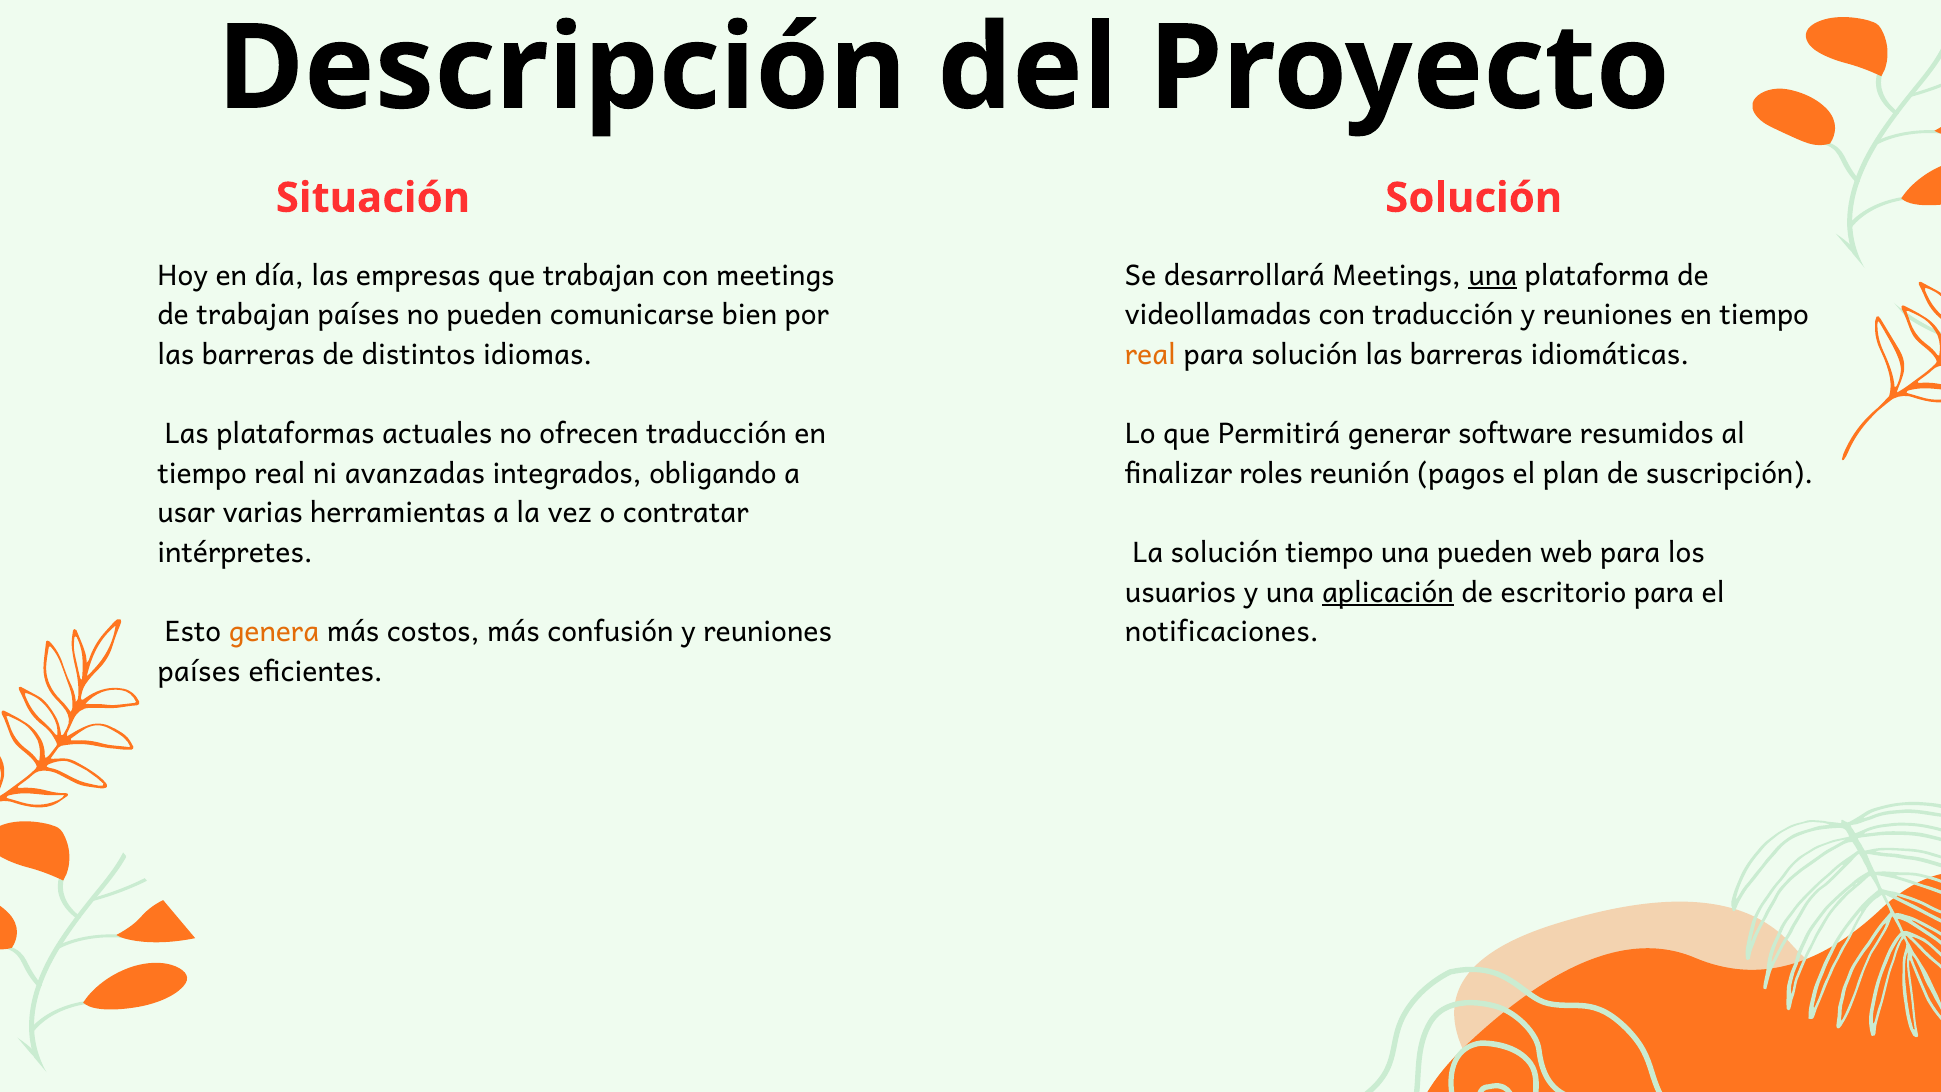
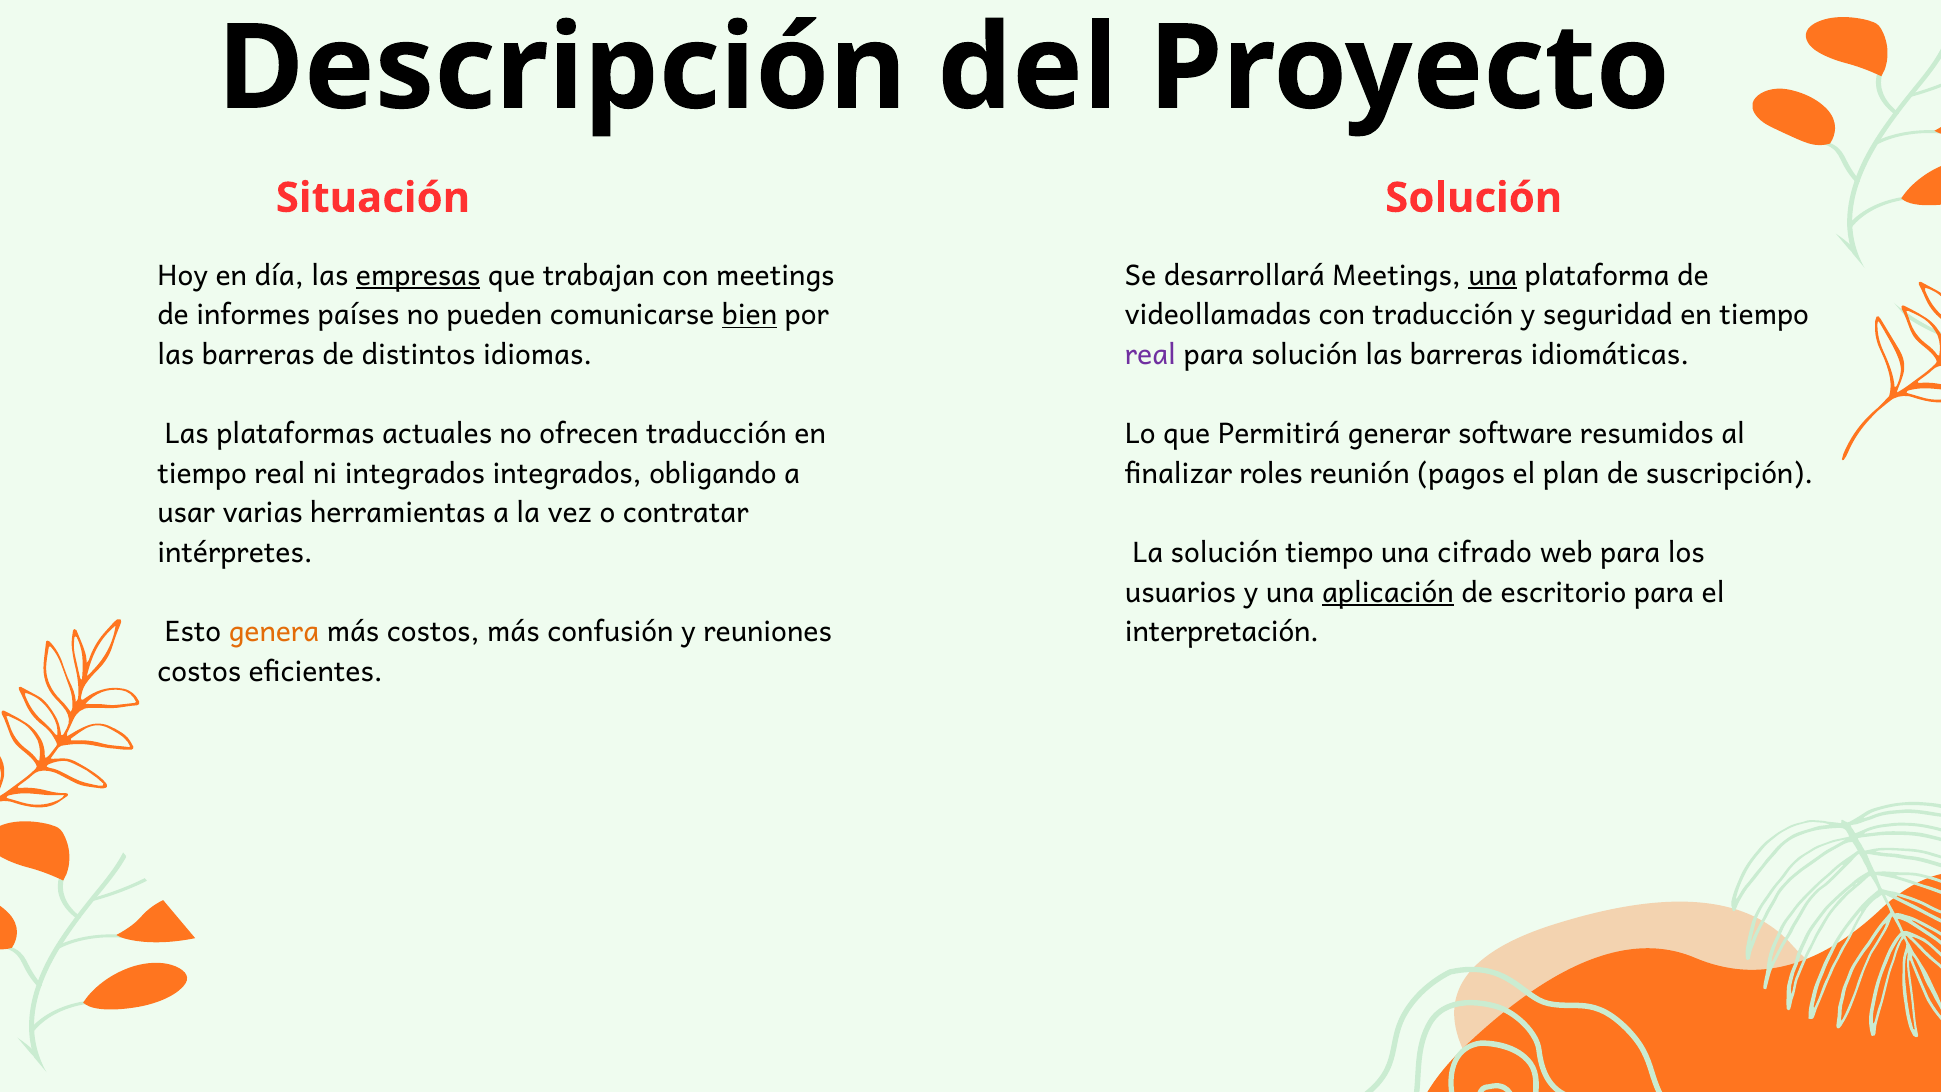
empresas underline: none -> present
de trabajan: trabajan -> informes
bien underline: none -> present
traducción y reuniones: reuniones -> seguridad
real at (1150, 355) colour: orange -> purple
ni avanzadas: avanzadas -> integrados
una pueden: pueden -> cifrado
notificaciones: notificaciones -> interpretación
países at (199, 672): países -> costos
